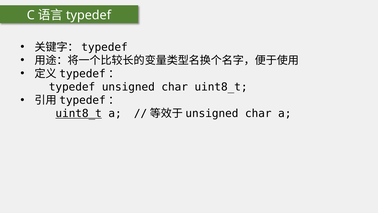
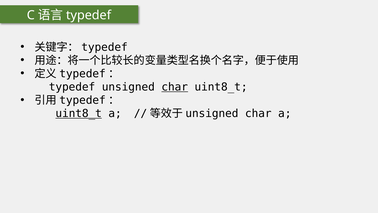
char at (175, 87) underline: none -> present
